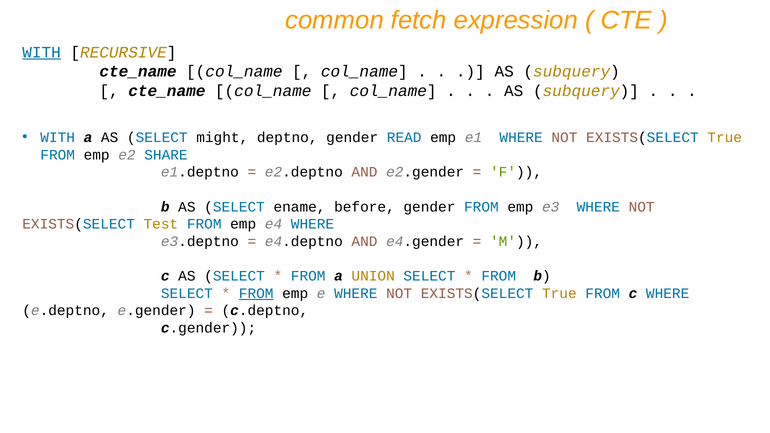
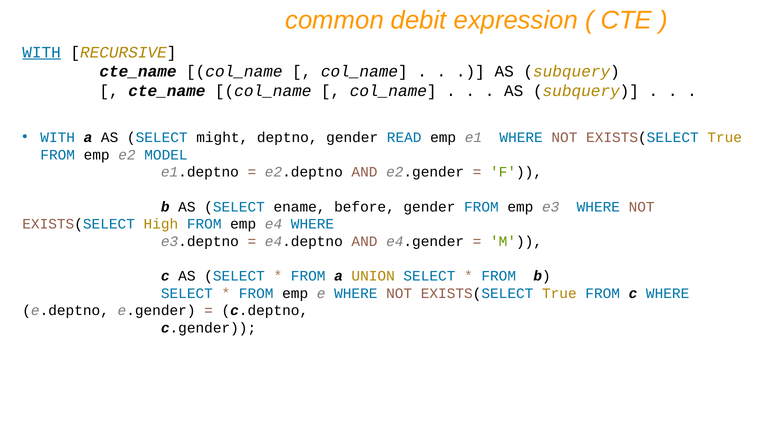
fetch: fetch -> debit
SHARE: SHARE -> MODEL
Test: Test -> High
FROM at (256, 293) underline: present -> none
